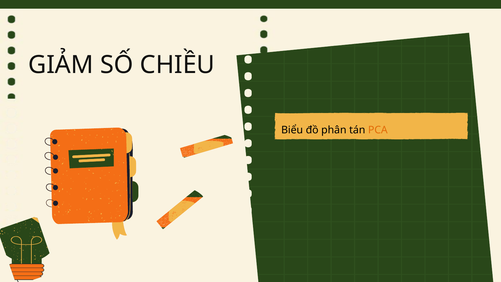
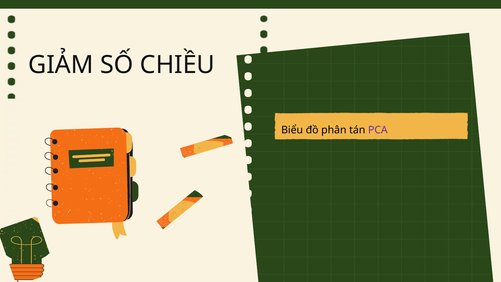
PCA colour: orange -> purple
